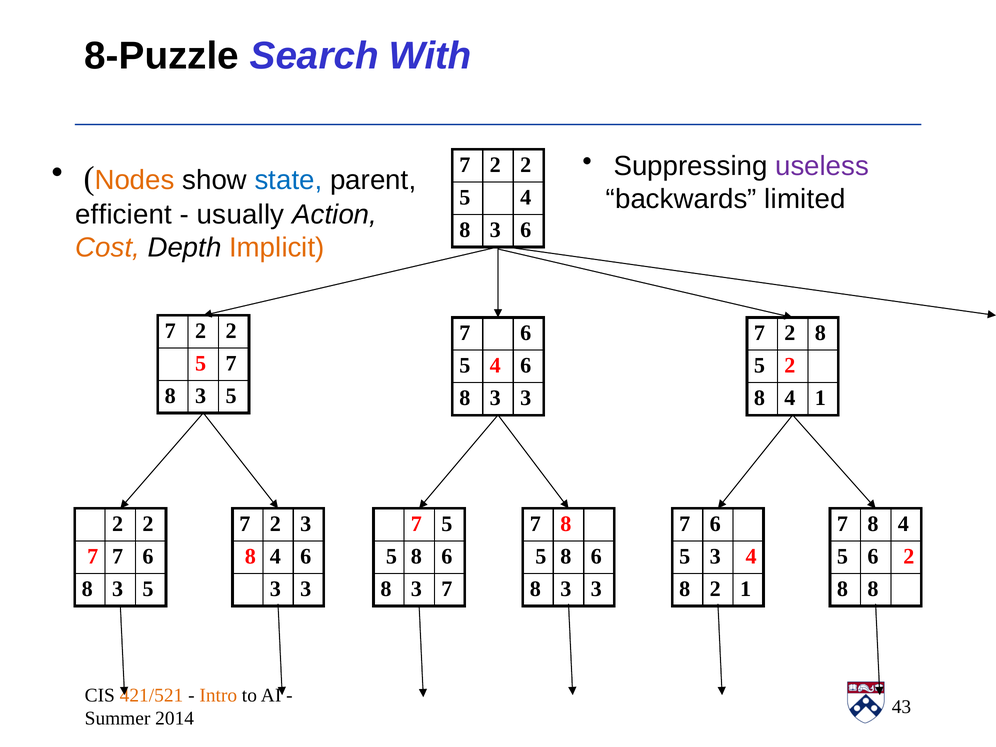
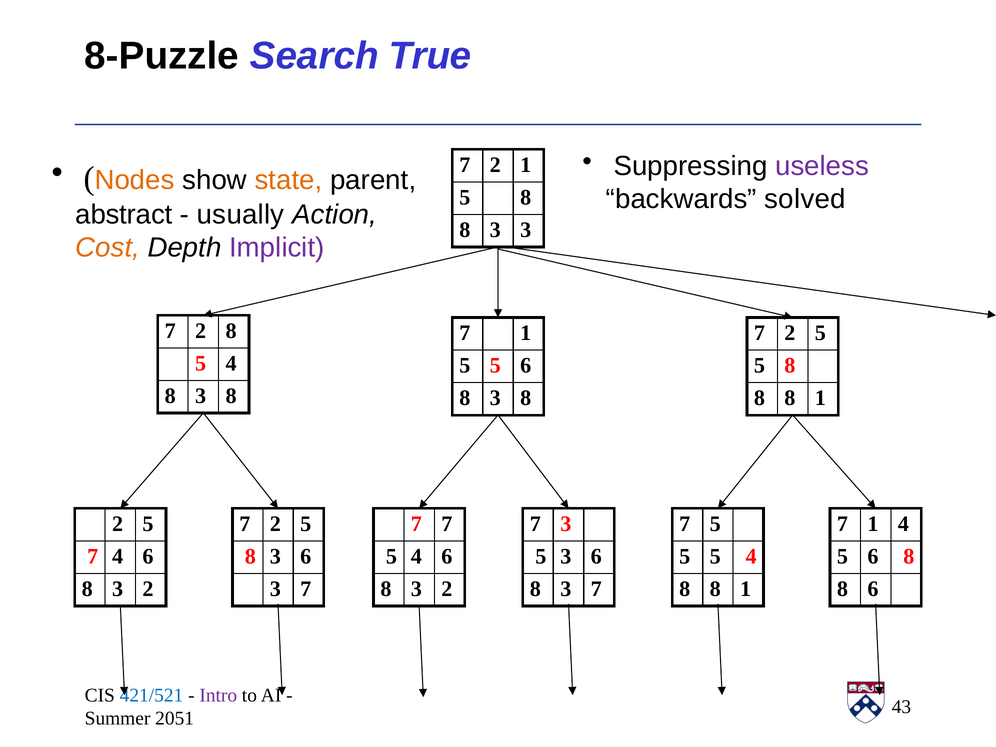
With: With -> True
2 at (526, 165): 2 -> 1
state colour: blue -> orange
limited: limited -> solved
4 at (526, 197): 4 -> 8
efficient: efficient -> abstract
3 6: 6 -> 3
Implicit colour: orange -> purple
2 at (231, 331): 2 -> 8
6 at (526, 333): 6 -> 1
8 at (820, 333): 8 -> 5
7 at (231, 363): 7 -> 4
4 at (495, 365): 4 -> 5
2 at (790, 365): 2 -> 8
5 at (231, 396): 5 -> 8
3 at (526, 398): 3 -> 8
4 at (790, 398): 4 -> 8
2 at (148, 524): 2 -> 5
3 at (306, 524): 3 -> 5
5 at (447, 524): 5 -> 7
8 at (566, 524): 8 -> 3
6 at (715, 524): 6 -> 5
8 at (873, 524): 8 -> 1
7 at (118, 556): 7 -> 4
4 at (275, 556): 4 -> 3
8 at (416, 556): 8 -> 4
8 at (566, 556): 8 -> 3
3 at (715, 556): 3 -> 5
2 at (909, 556): 2 -> 8
5 at (148, 589): 5 -> 2
3 at (306, 589): 3 -> 7
7 at (447, 589): 7 -> 2
3 at (596, 589): 3 -> 7
2 at (715, 589): 2 -> 8
8 8: 8 -> 6
421/521 colour: orange -> blue
Intro colour: orange -> purple
2014: 2014 -> 2051
